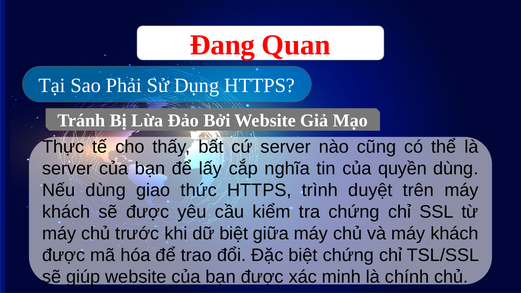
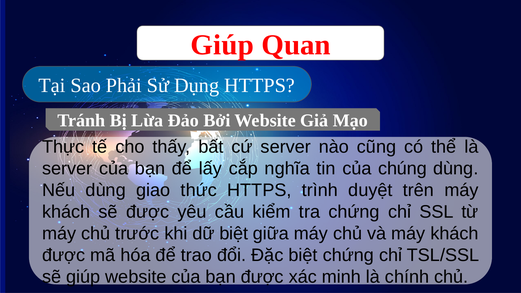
Đang at (222, 45): Đang -> Giúp
quyền: quyền -> chúng
